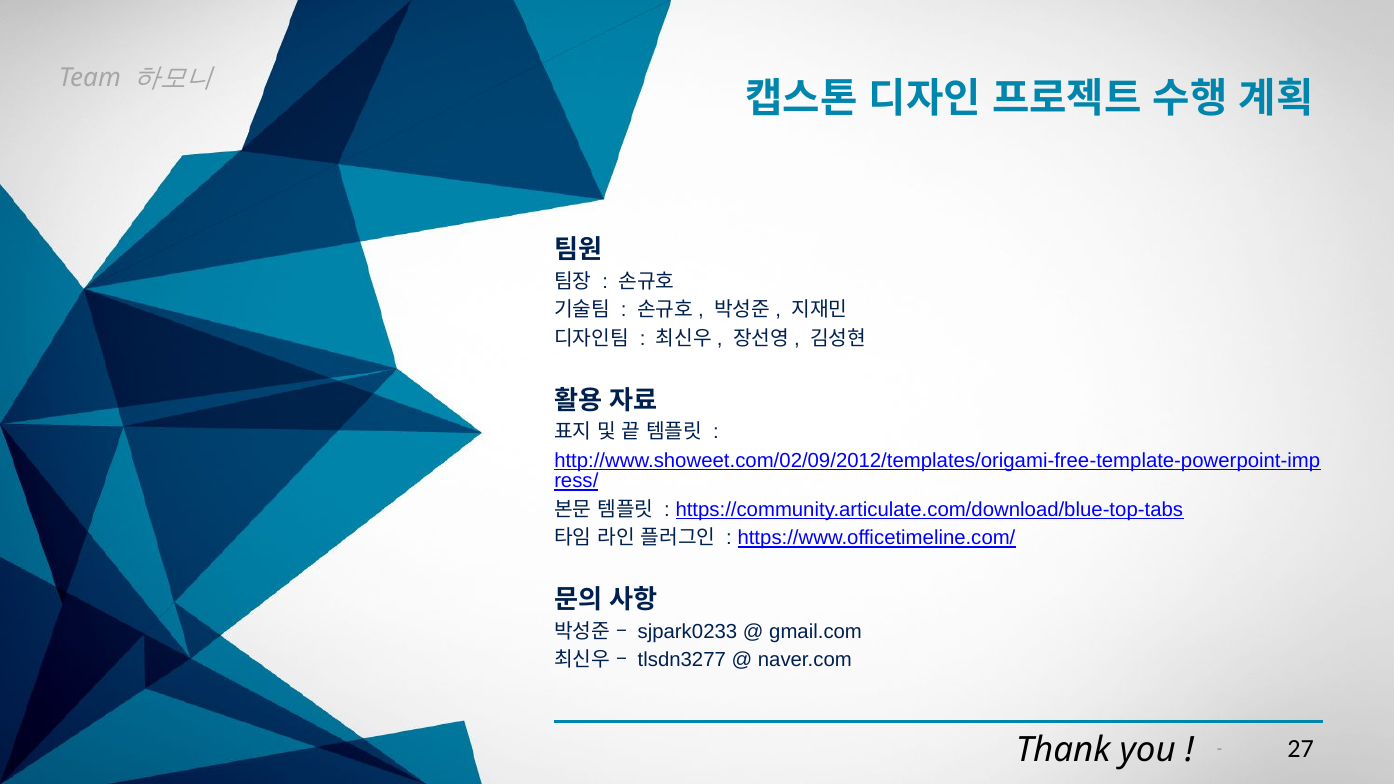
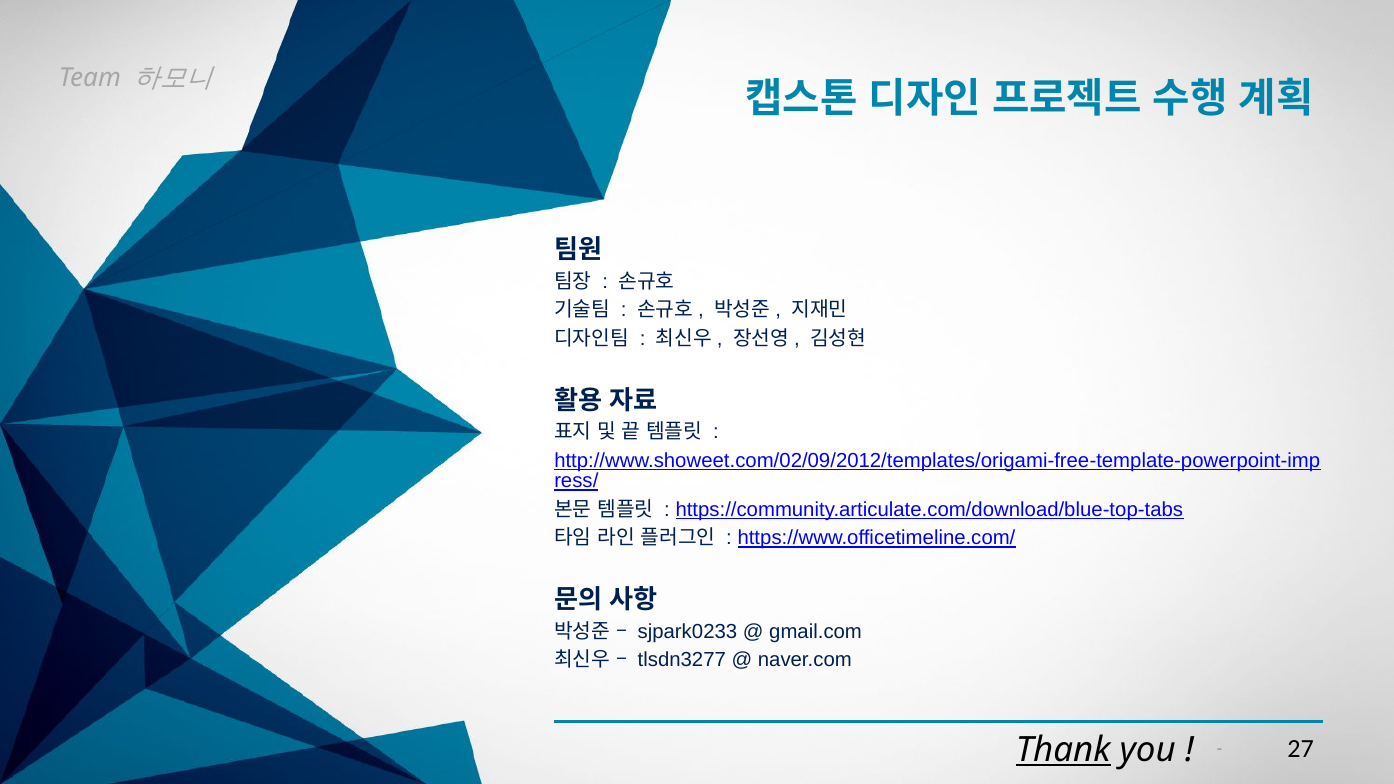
Thank underline: none -> present
